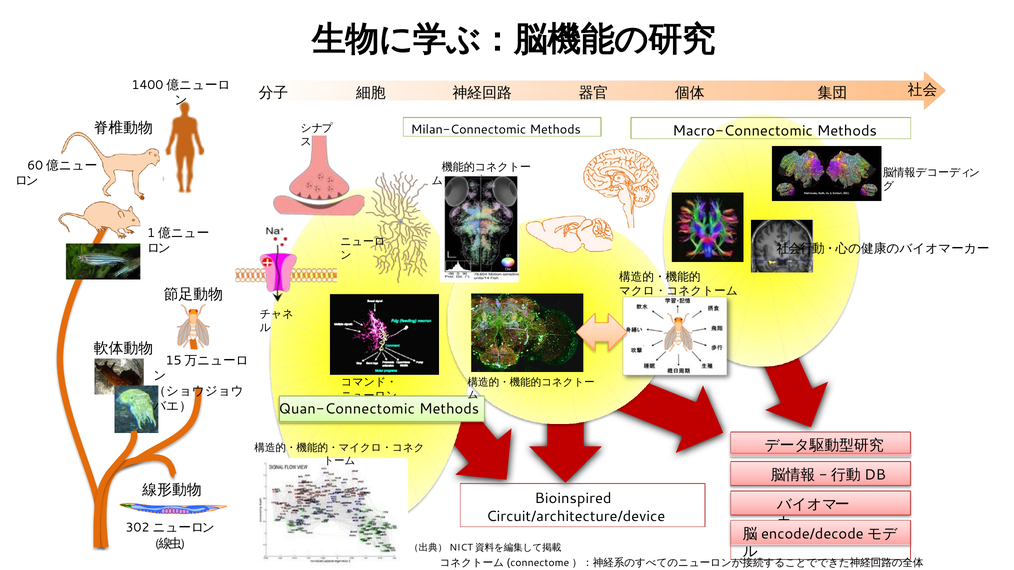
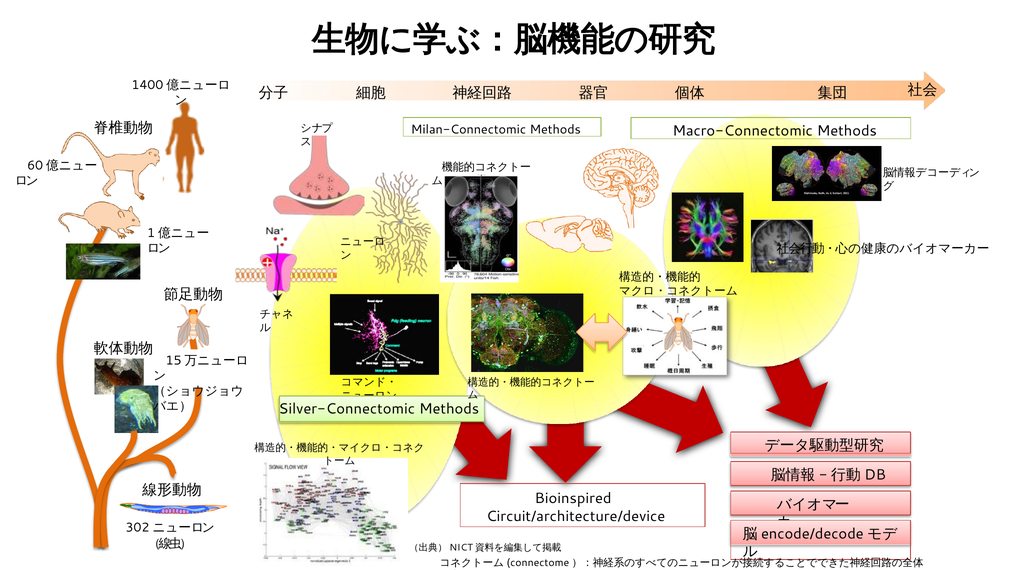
Quan-Connectomic: Quan-Connectomic -> Silver-Connectomic
